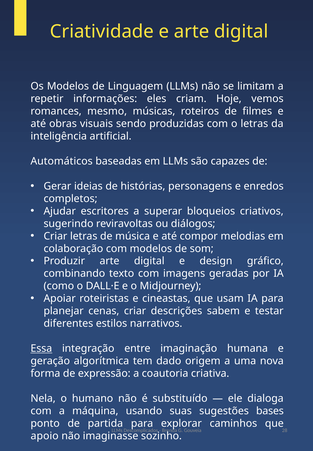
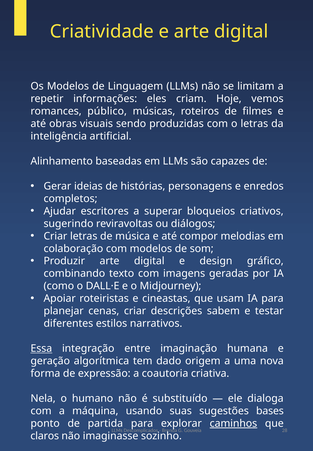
mesmo: mesmo -> público
Automáticos: Automáticos -> Alinhamento
caminhos underline: none -> present
apoio: apoio -> claros
